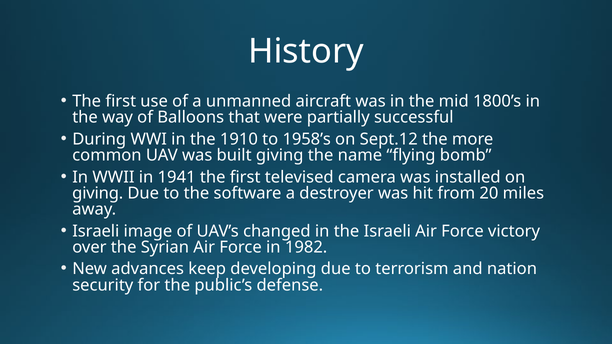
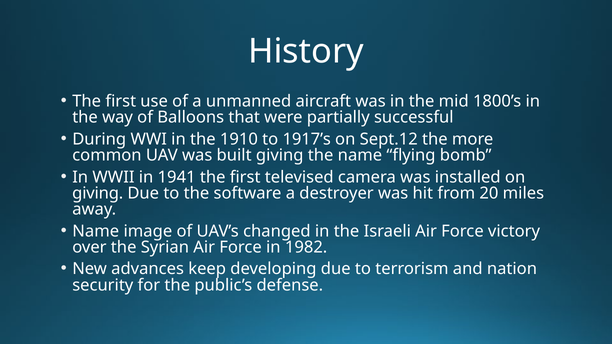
1958’s: 1958’s -> 1917’s
Israeli at (96, 231): Israeli -> Name
